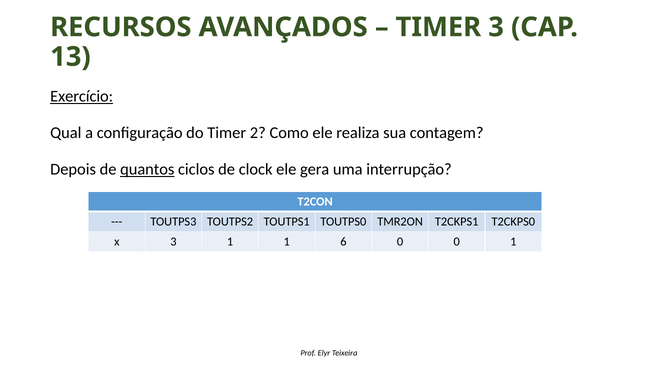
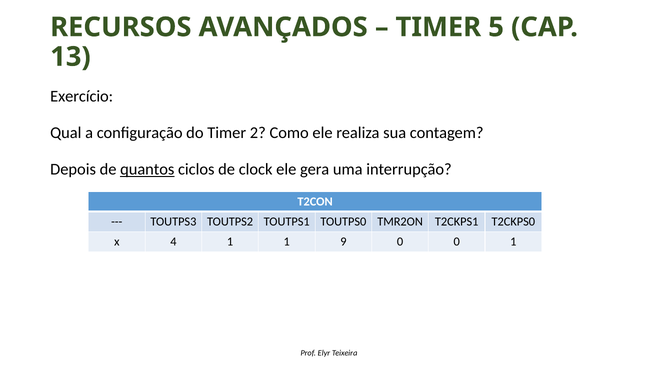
TIMER 3: 3 -> 5
Exercício underline: present -> none
x 3: 3 -> 4
6: 6 -> 9
